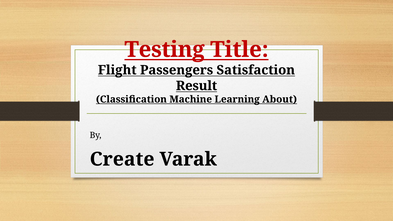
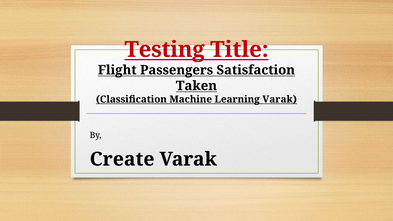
Result: Result -> Taken
Learning About: About -> Varak
